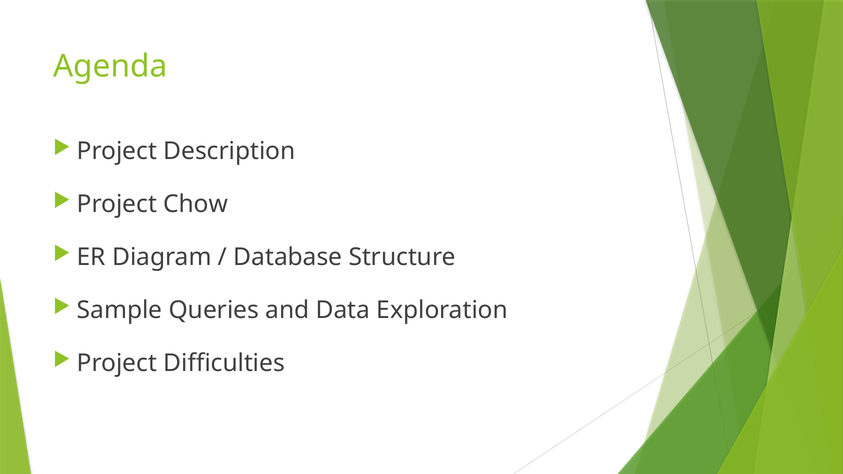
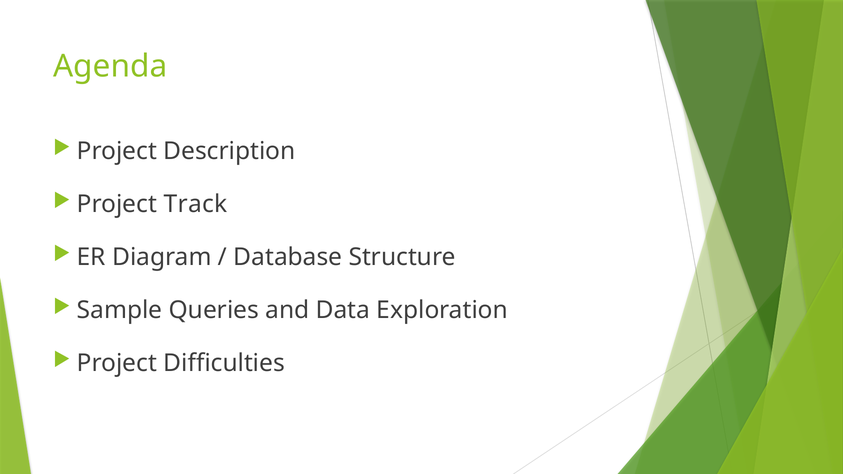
Chow: Chow -> Track
